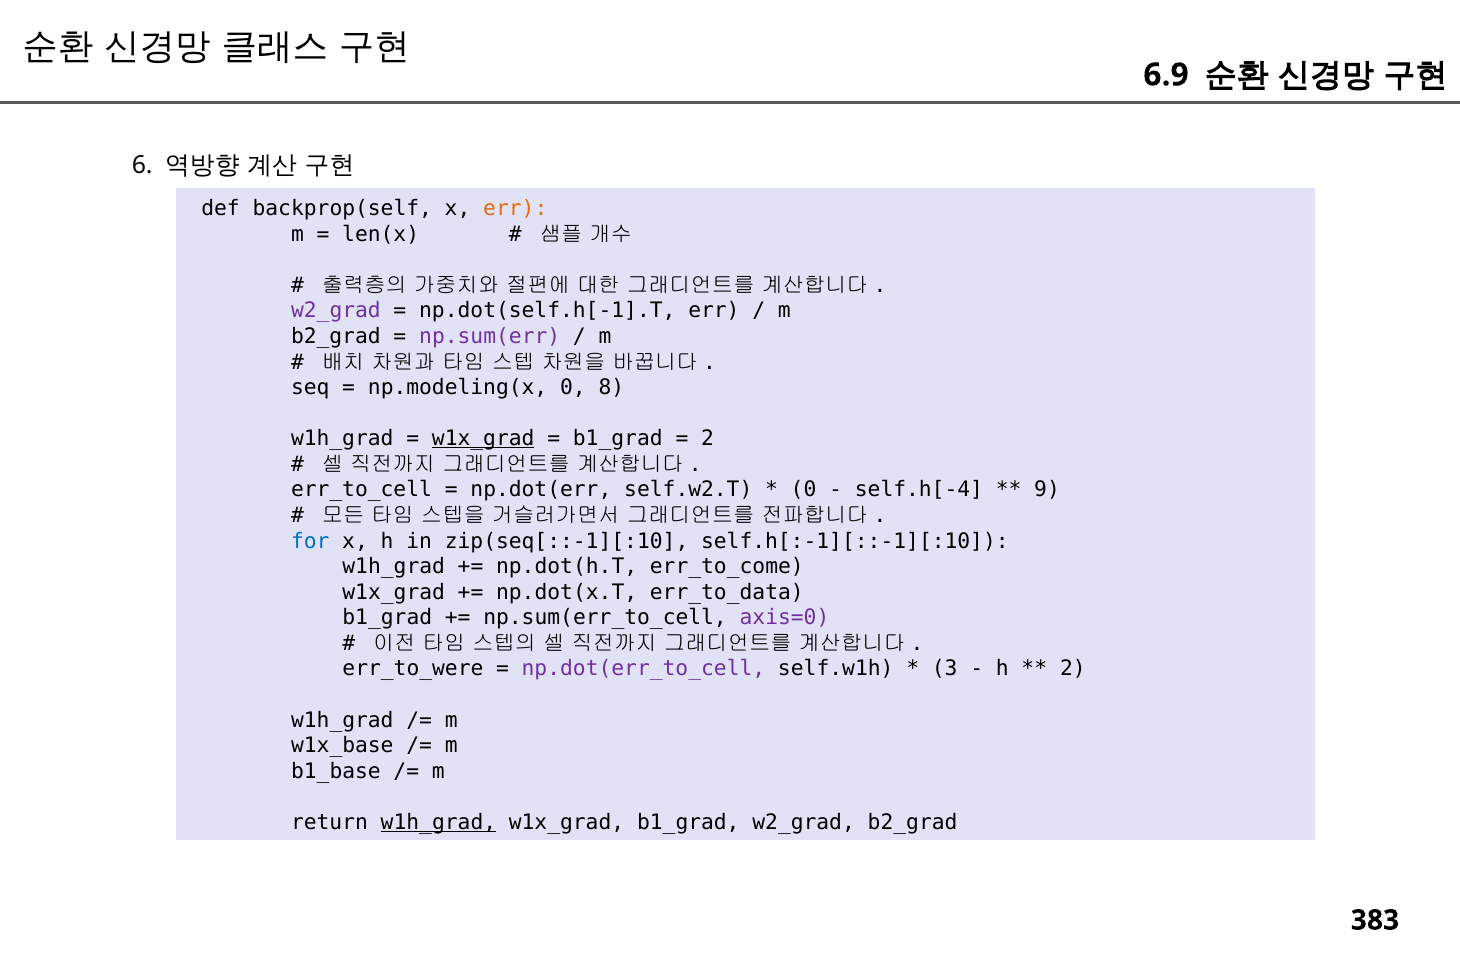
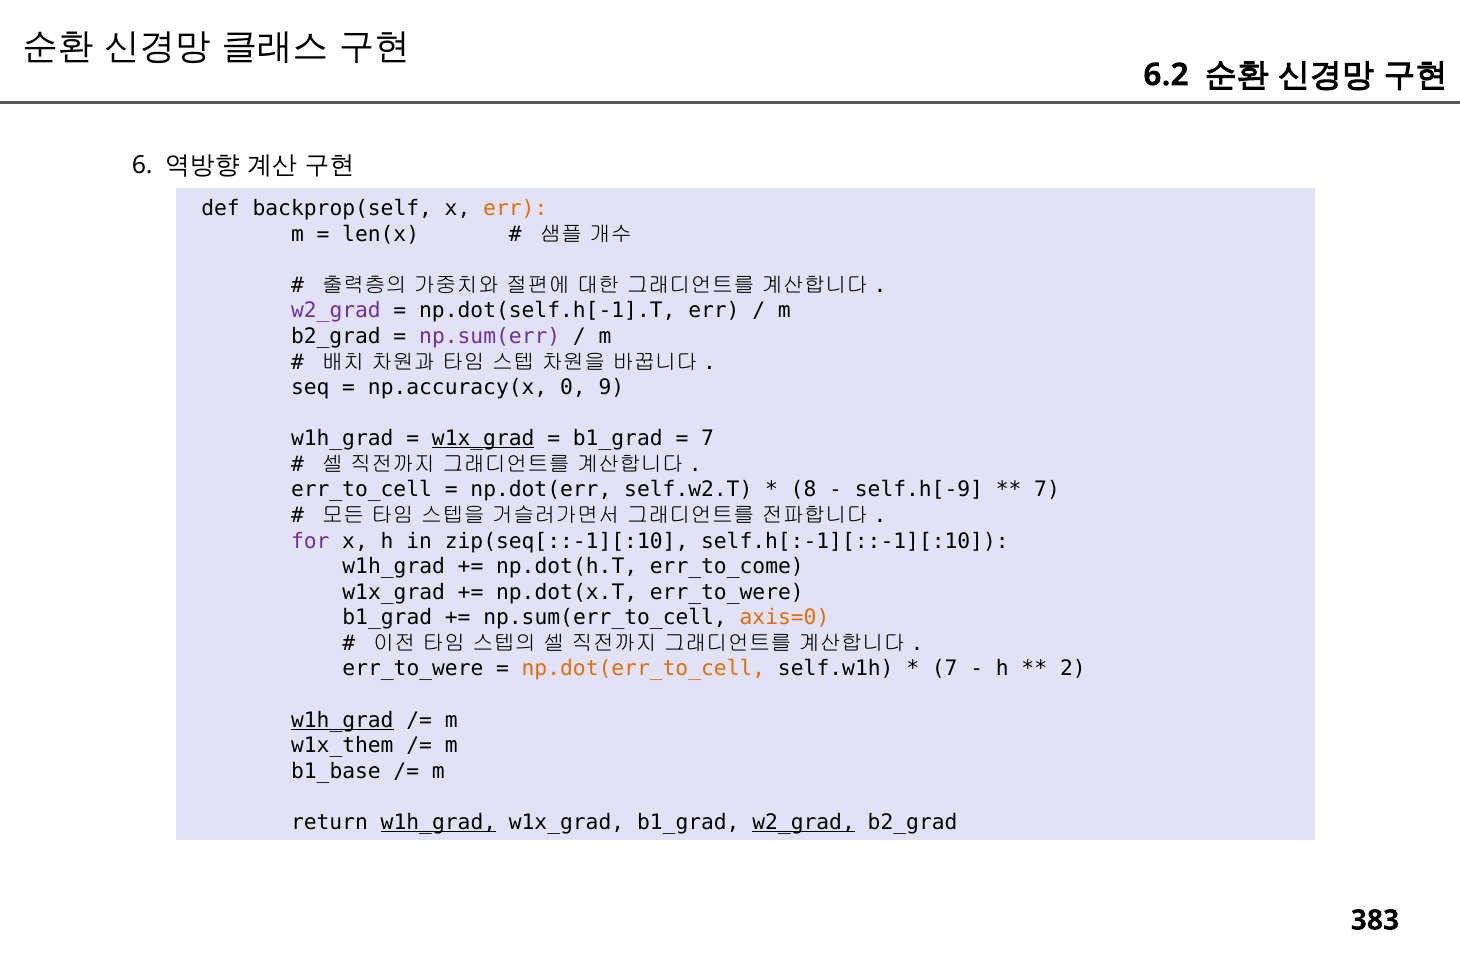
6.9: 6.9 -> 6.2
np.modeling(x: np.modeling(x -> np.accuracy(x
8: 8 -> 9
2 at (707, 439): 2 -> 7
0 at (804, 490): 0 -> 8
self.h[-4: self.h[-4 -> self.h[-9
9 at (1047, 490): 9 -> 7
for colour: blue -> purple
np.dot(x.T err_to_data: err_to_data -> err_to_were
axis=0 colour: purple -> orange
np.dot(err_to_cell colour: purple -> orange
3 at (945, 669): 3 -> 7
w1h_grad at (342, 720) underline: none -> present
w1x_base: w1x_base -> w1x_them
w2_grad at (804, 822) underline: none -> present
